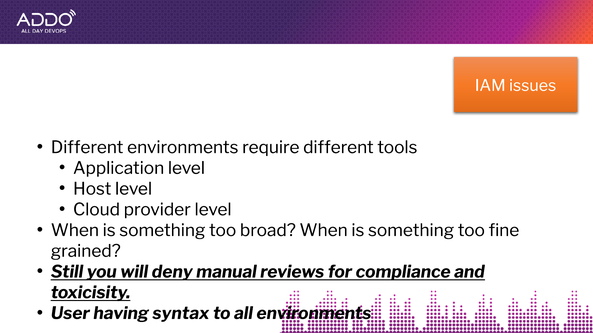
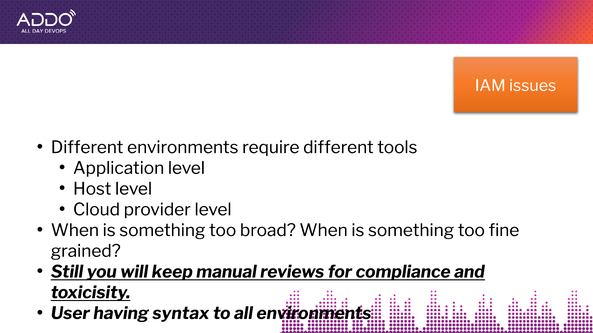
deny: deny -> keep
